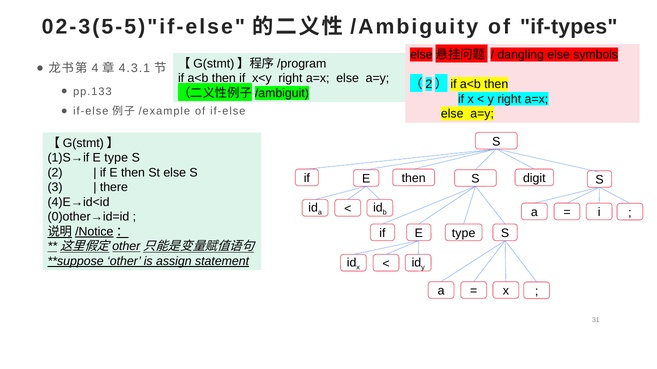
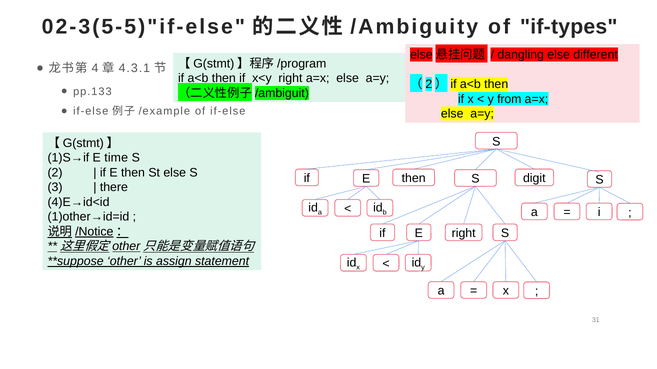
symbols: symbols -> different
y right: right -> from
1)S→if E type: type -> time
0)other→id=id: 0)other→id=id -> 1)other→id=id
if E type: type -> right
